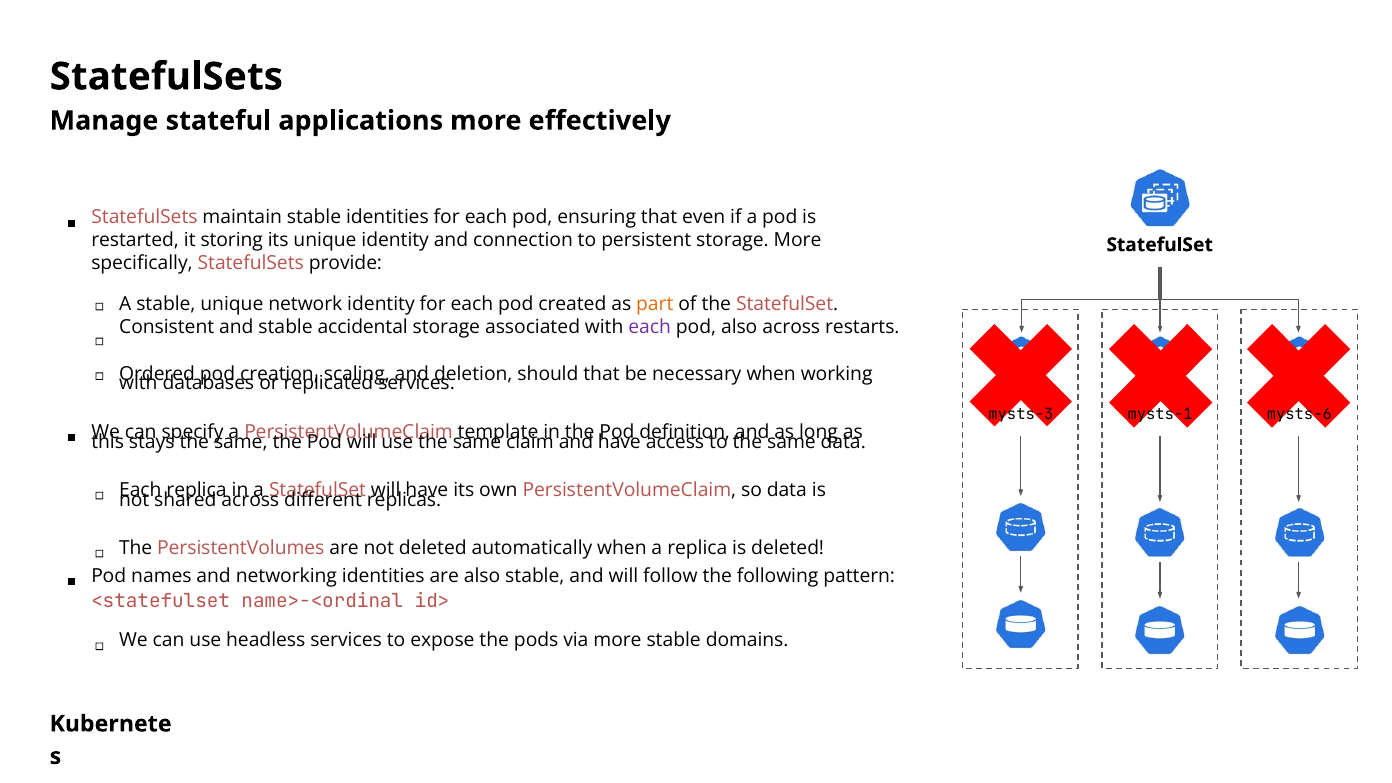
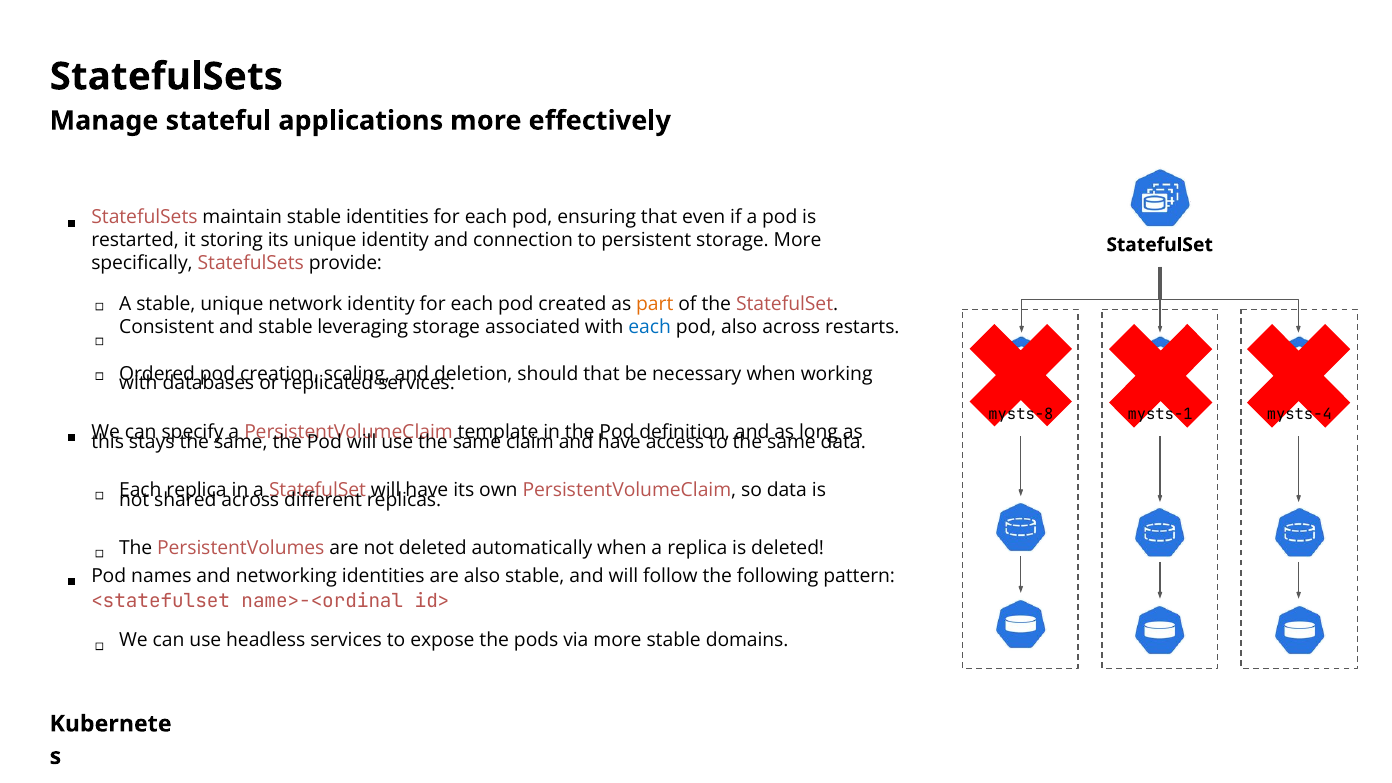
accidental: accidental -> leveraging
each at (650, 327) colour: purple -> blue
mysts-3: mysts-3 -> mysts-8
mysts-6: mysts-6 -> mysts-4
